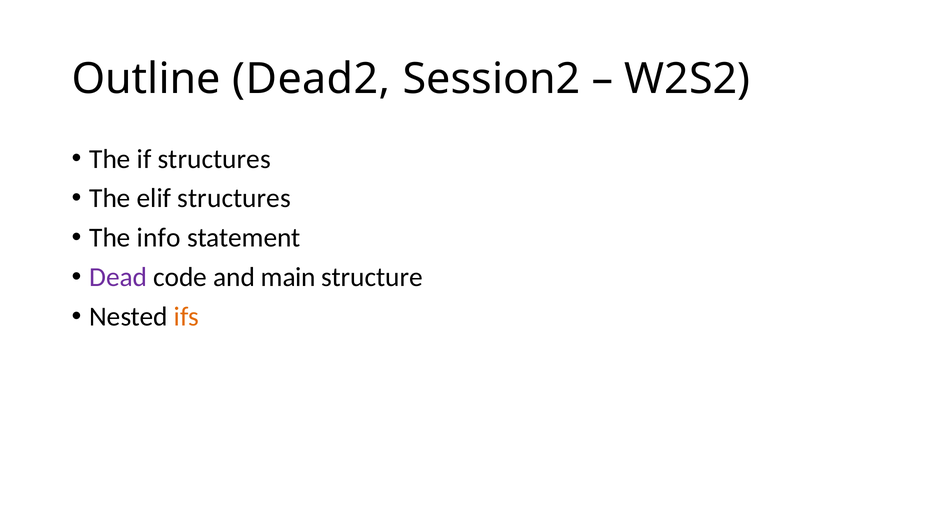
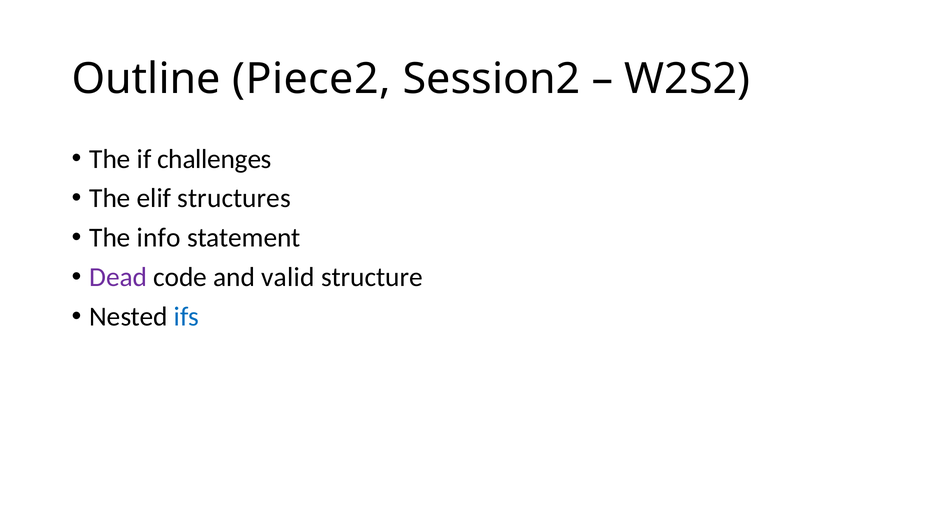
Dead2: Dead2 -> Piece2
if structures: structures -> challenges
main: main -> valid
ifs colour: orange -> blue
